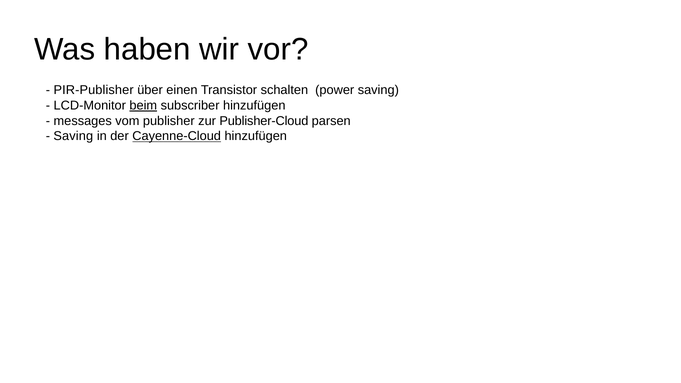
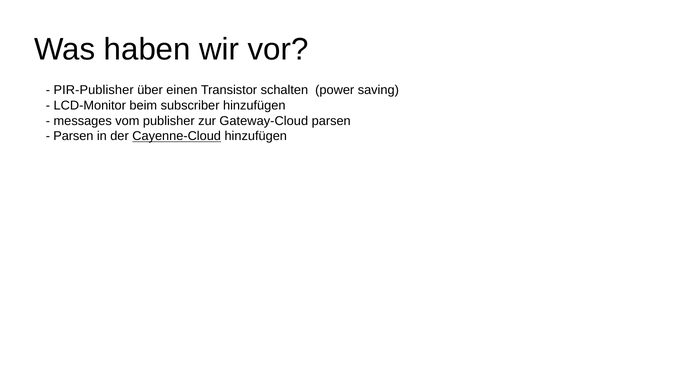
beim underline: present -> none
Publisher-Cloud: Publisher-Cloud -> Gateway-Cloud
Saving at (73, 136): Saving -> Parsen
